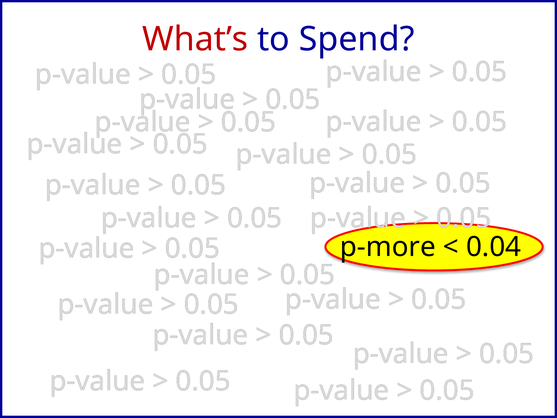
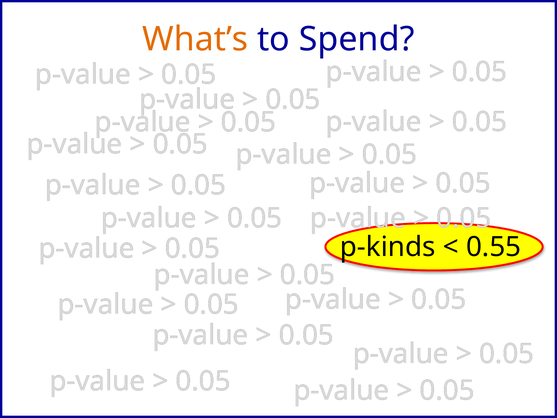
What’s colour: red -> orange
p-more: p-more -> p-kinds
0.04: 0.04 -> 0.55
